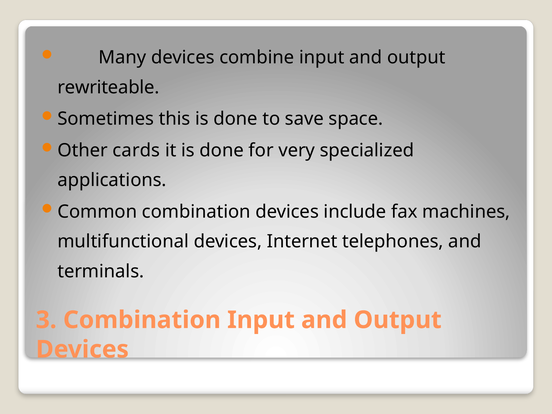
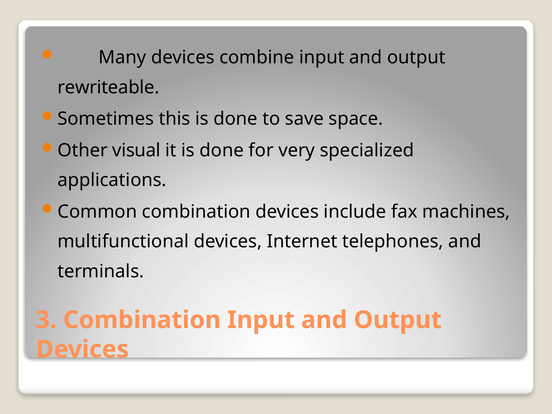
cards: cards -> visual
